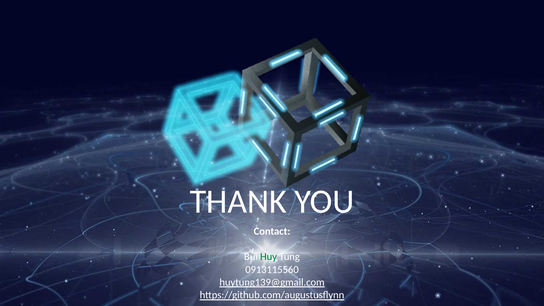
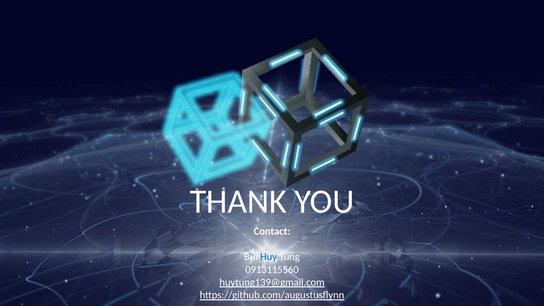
Huy colour: green -> blue
